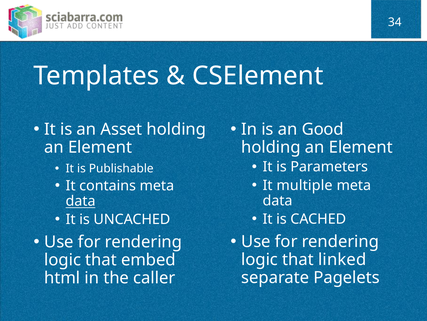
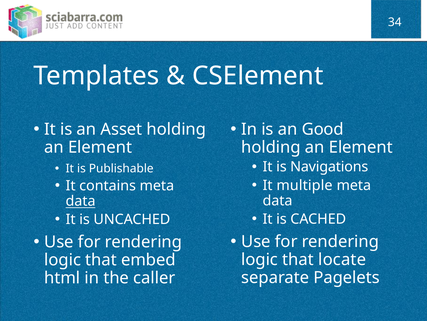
Parameters: Parameters -> Navigations
linked: linked -> locate
